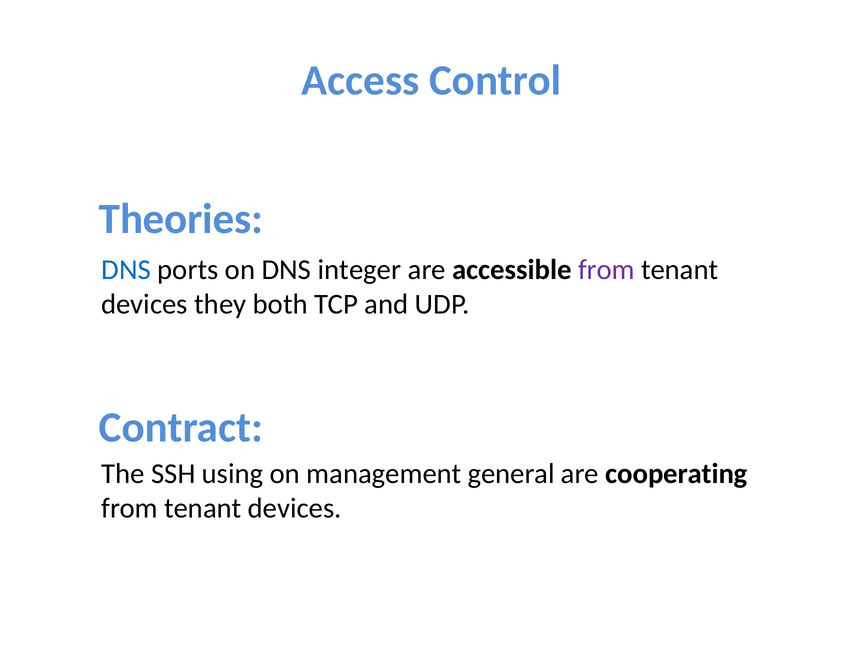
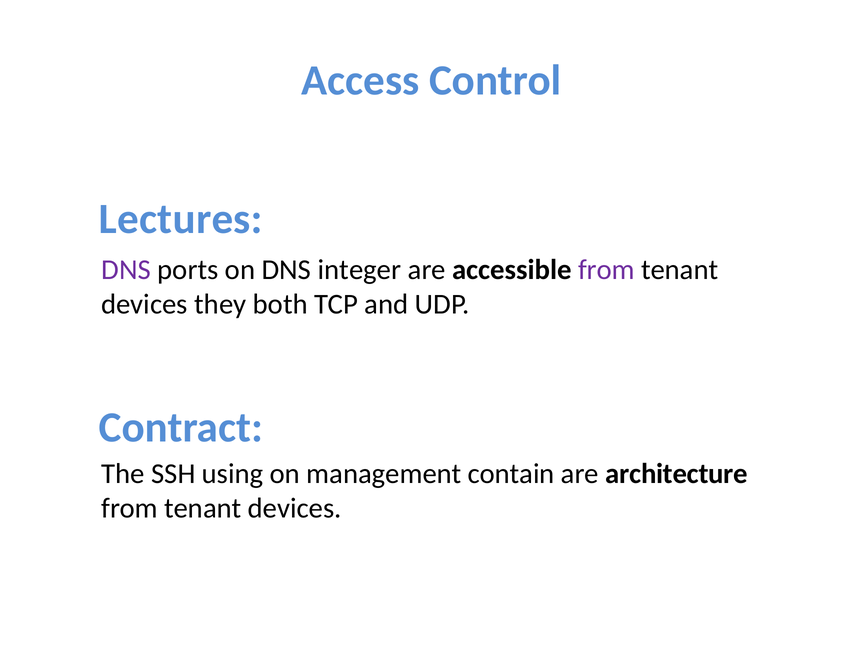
Theories: Theories -> Lectures
DNS at (126, 270) colour: blue -> purple
general: general -> contain
cooperating: cooperating -> architecture
